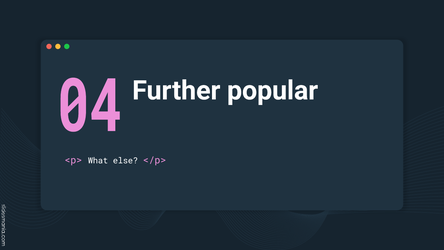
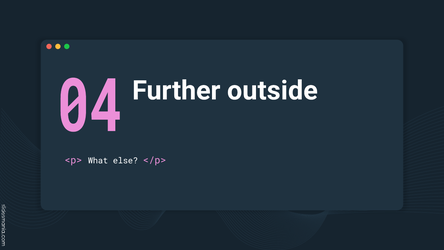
popular: popular -> outside
